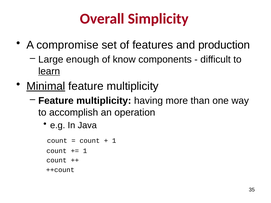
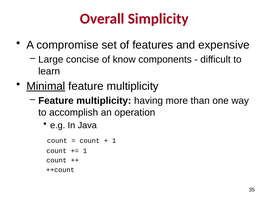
production: production -> expensive
enough: enough -> concise
learn underline: present -> none
